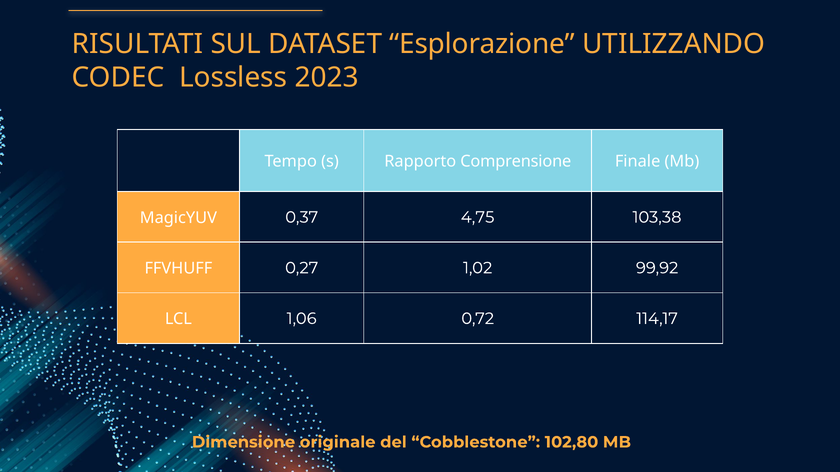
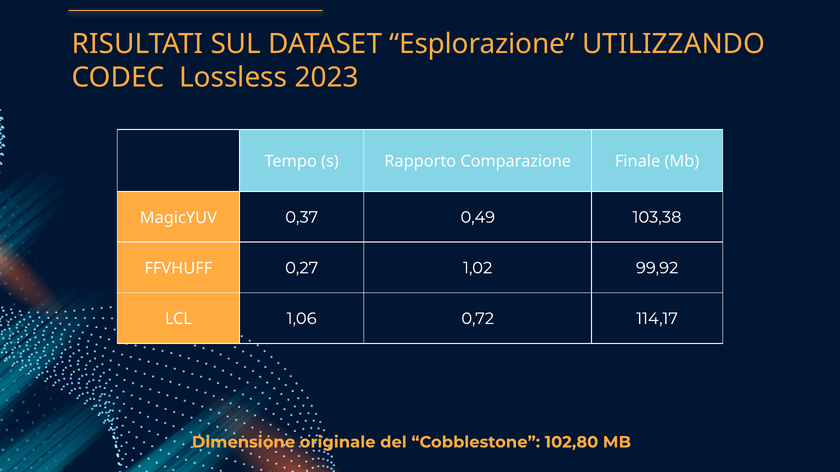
Comprensione: Comprensione -> Comparazione
4,75: 4,75 -> 0,49
